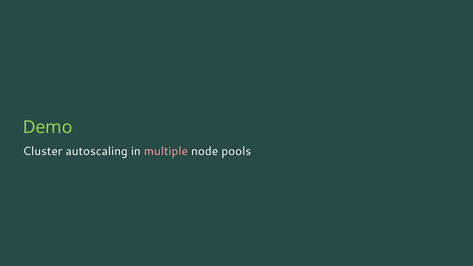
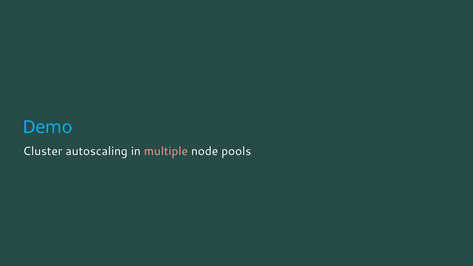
Demo colour: light green -> light blue
